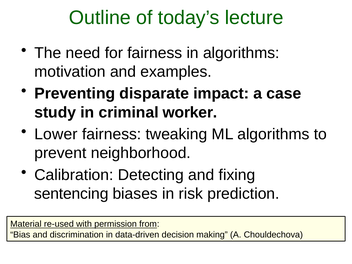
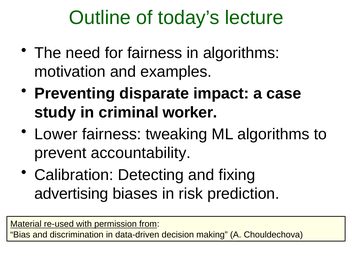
neighborhood: neighborhood -> accountability
sentencing: sentencing -> advertising
